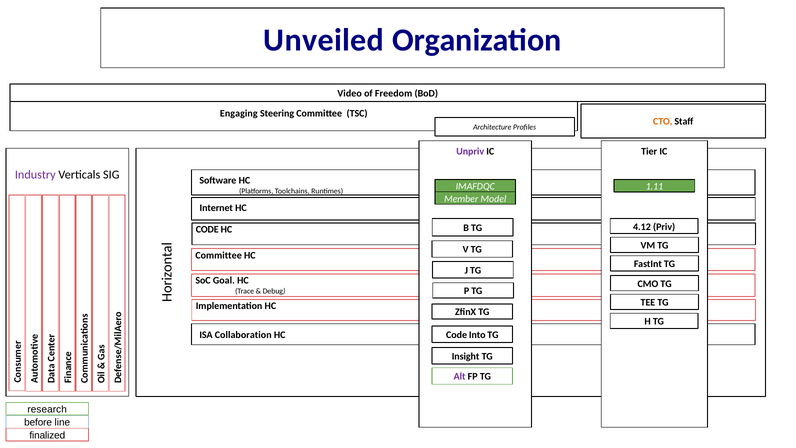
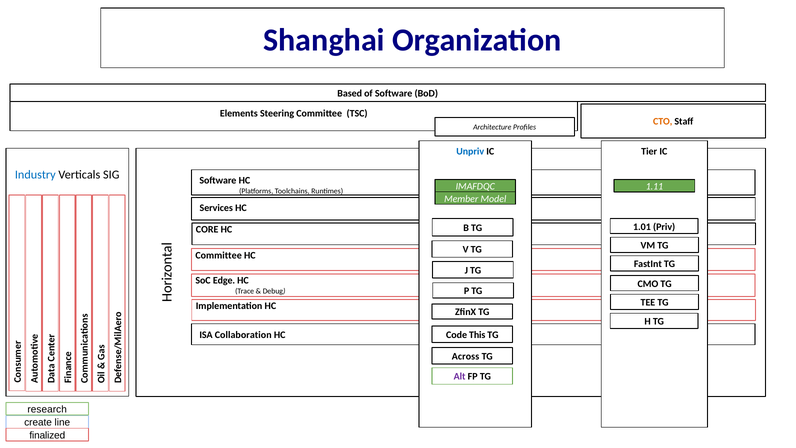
Unveiled: Unveiled -> Shanghai
Video: Video -> Based
of Freedom: Freedom -> Software
Engaging: Engaging -> Elements
Unpriv colour: purple -> blue
Industry colour: purple -> blue
Internet: Internet -> Services
4.12: 4.12 -> 1.01
CODE at (207, 229): CODE -> CORE
Goal: Goal -> Edge
Into: Into -> This
Insight: Insight -> Across
before: before -> create
